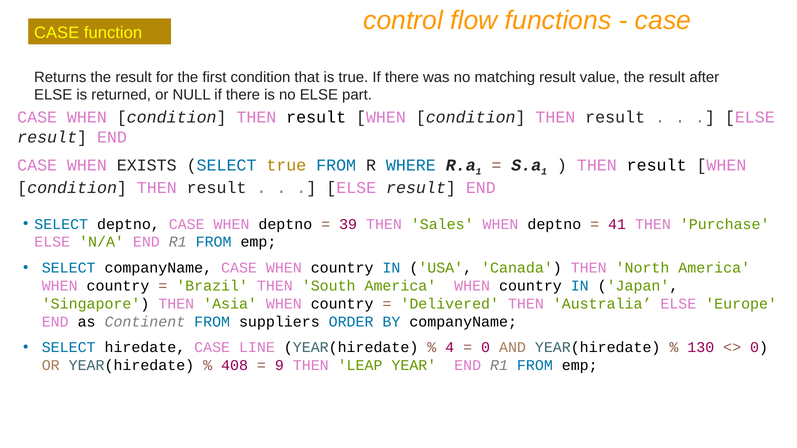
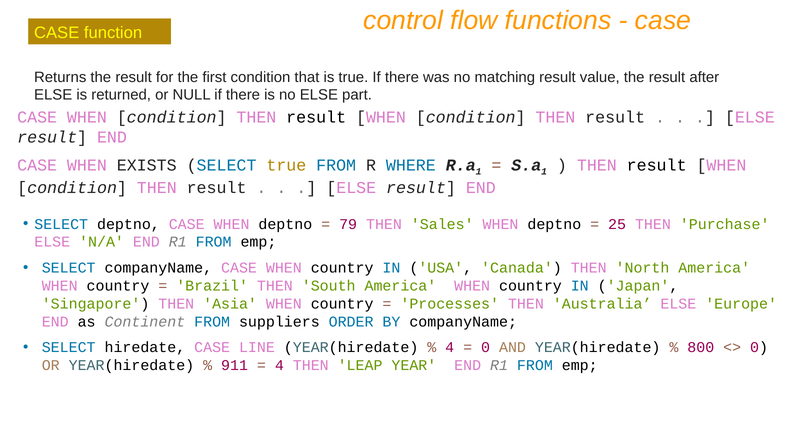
39: 39 -> 79
41: 41 -> 25
Delivered: Delivered -> Processes
130: 130 -> 800
408: 408 -> 911
9 at (279, 366): 9 -> 4
